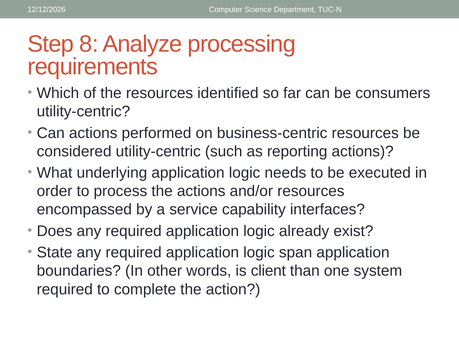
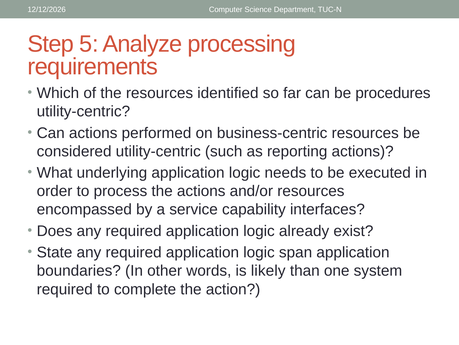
8: 8 -> 5
consumers: consumers -> procedures
client: client -> likely
